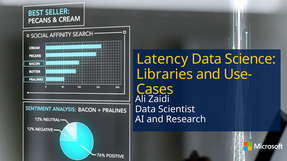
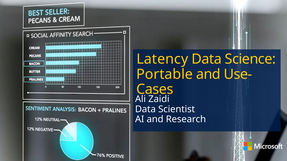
Libraries: Libraries -> Portable
